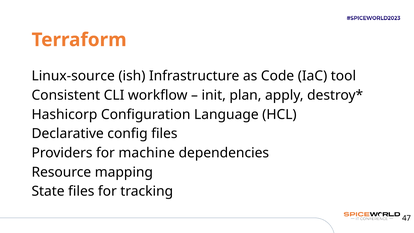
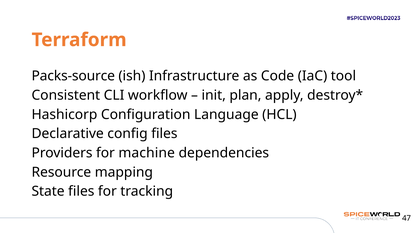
Linux-source: Linux-source -> Packs-source
